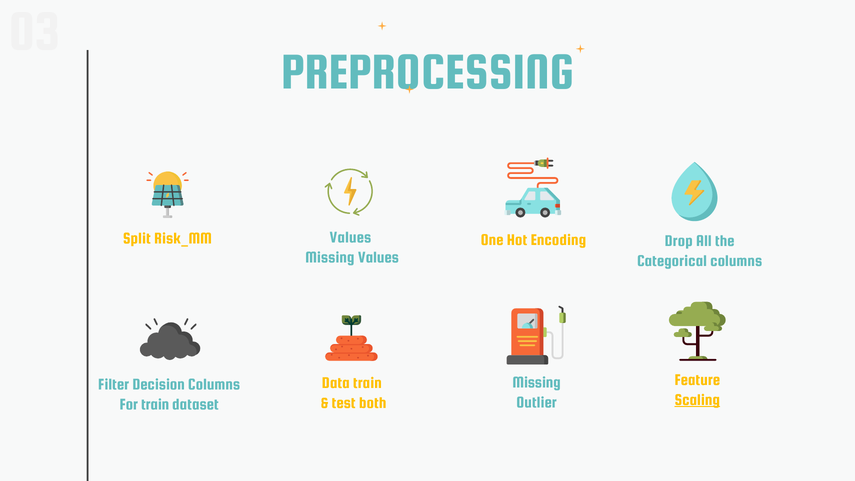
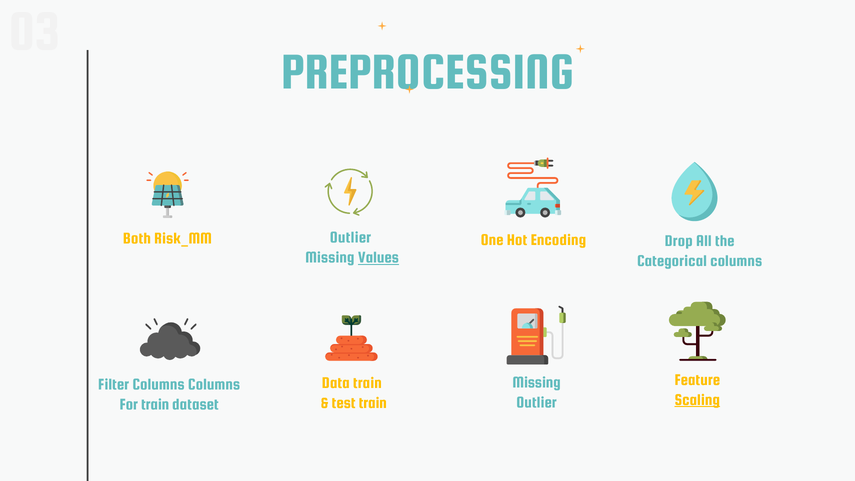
Split: Split -> Both
Risk_MM Values: Values -> Outlier
Values at (378, 257) underline: none -> present
Filter Decision: Decision -> Columns
test both: both -> train
